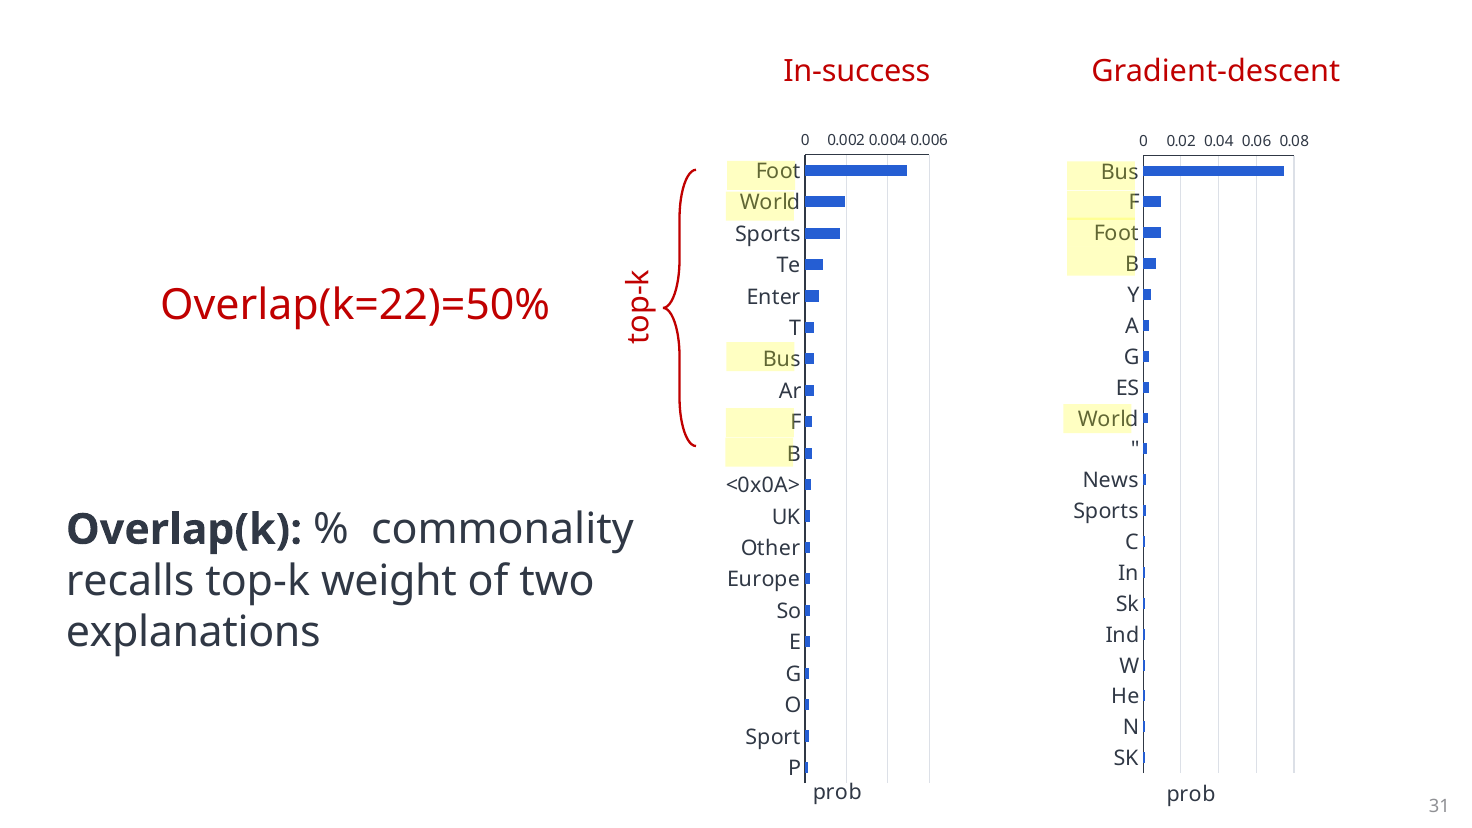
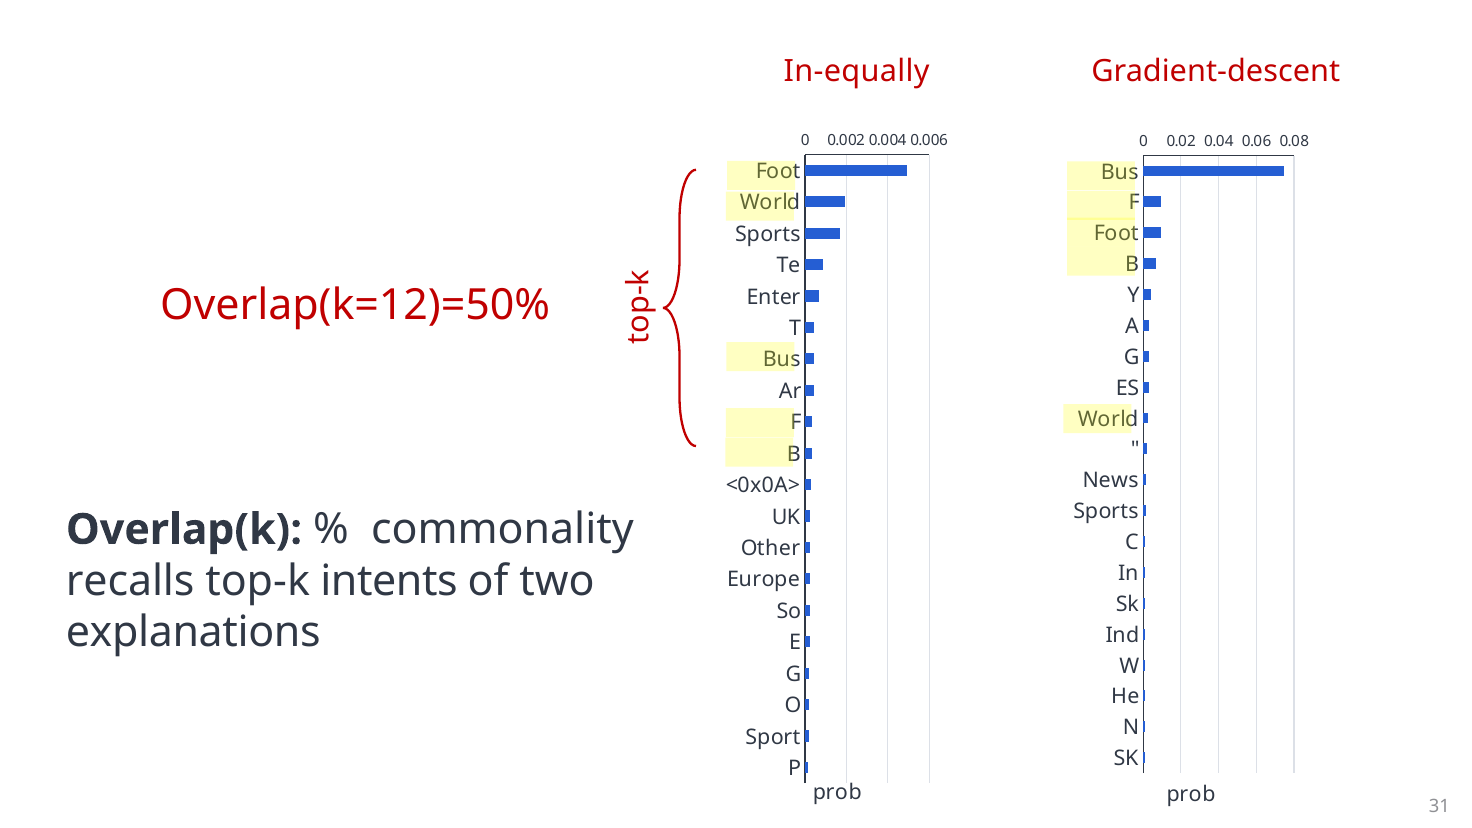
In-success: In-success -> In-equally
Overlap(k=22)=50%: Overlap(k=22)=50% -> Overlap(k=12)=50%
weight: weight -> intents
